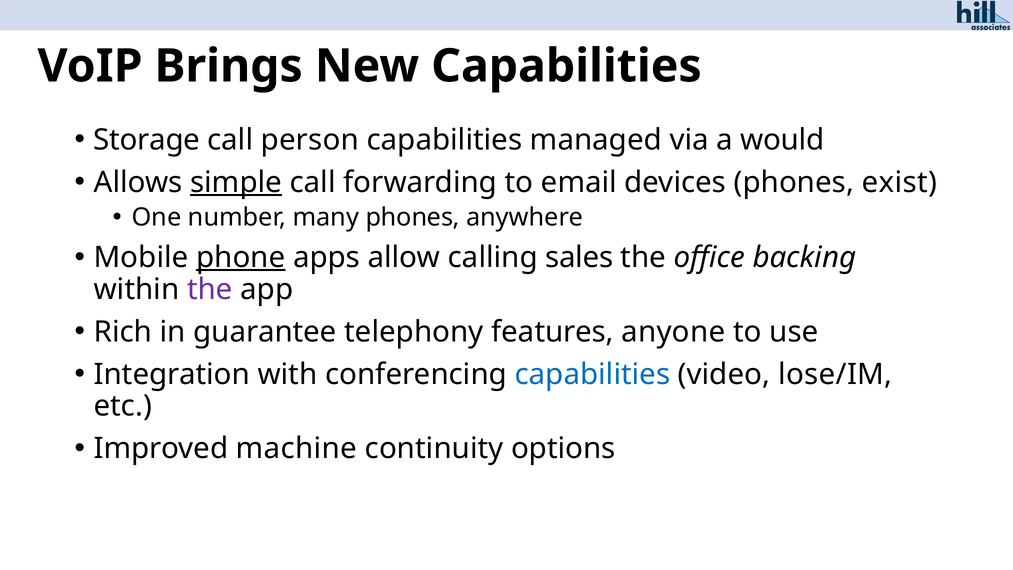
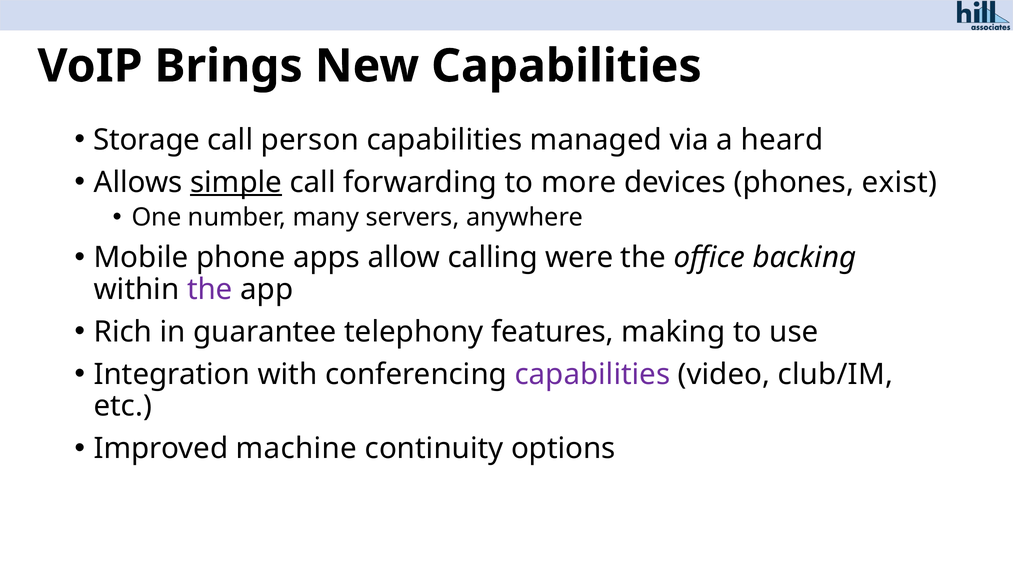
would: would -> heard
email: email -> more
many phones: phones -> servers
phone underline: present -> none
sales: sales -> were
anyone: anyone -> making
capabilities at (593, 374) colour: blue -> purple
lose/IM: lose/IM -> club/IM
